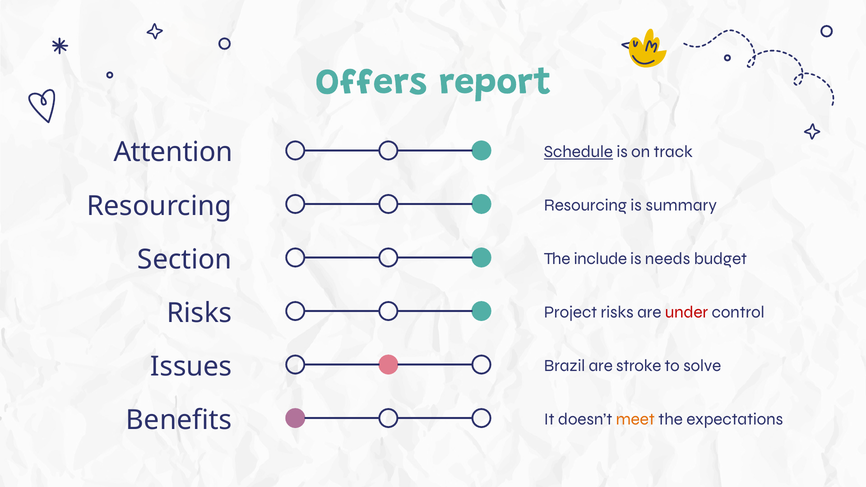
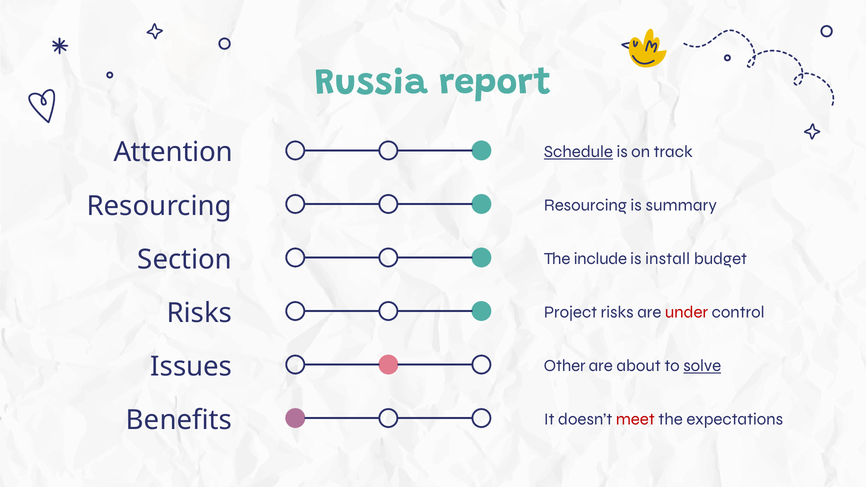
Offers: Offers -> Russia
needs: needs -> install
Brazil: Brazil -> Other
stroke: stroke -> about
solve underline: none -> present
meet colour: orange -> red
